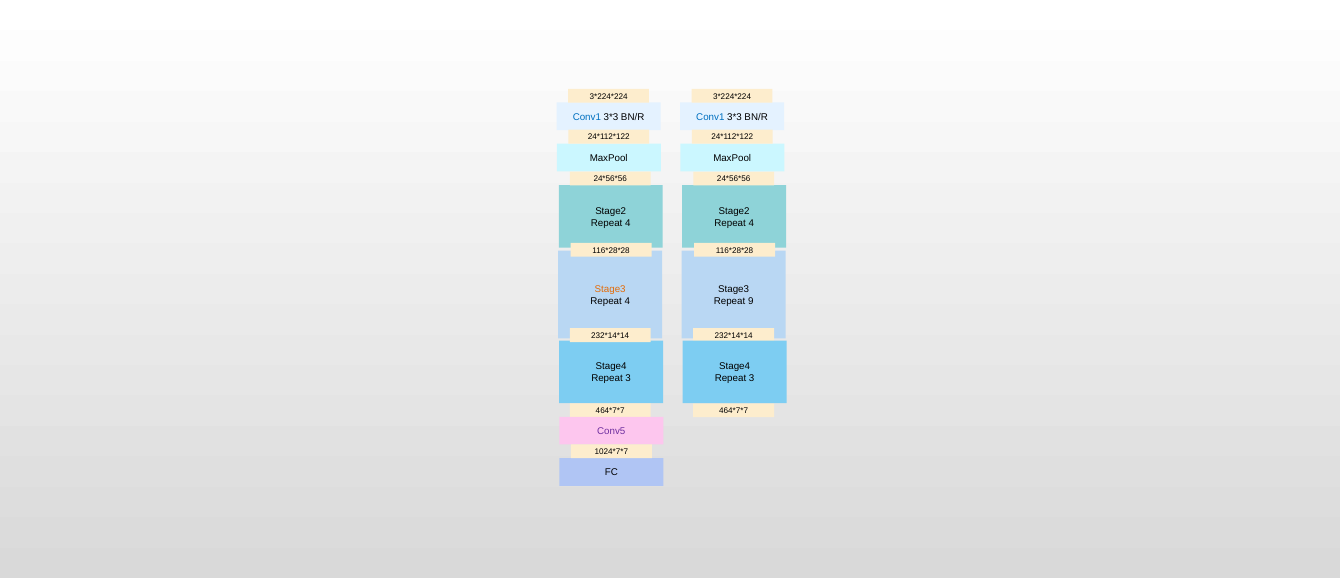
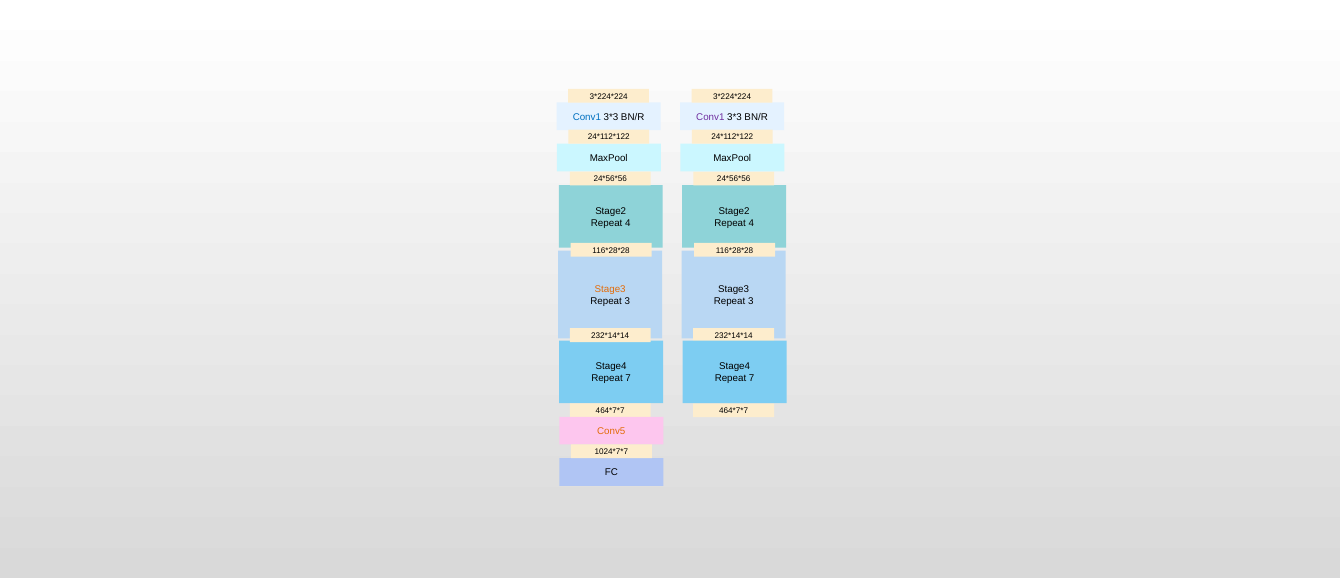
Conv1 at (710, 117) colour: blue -> purple
4 at (627, 301): 4 -> 3
9 at (751, 301): 9 -> 3
3 at (628, 378): 3 -> 7
3 at (752, 378): 3 -> 7
Conv5 colour: purple -> orange
